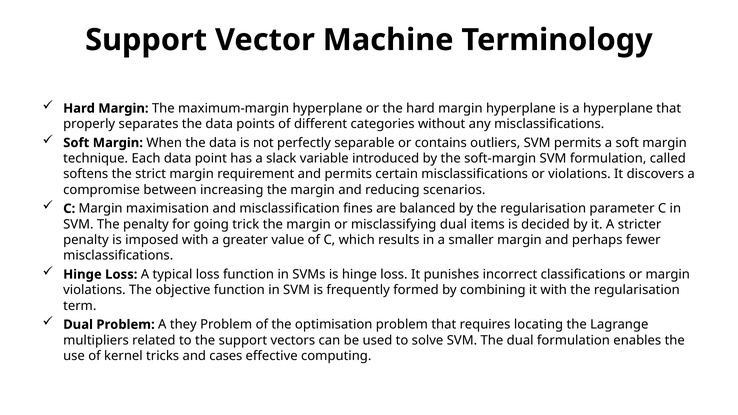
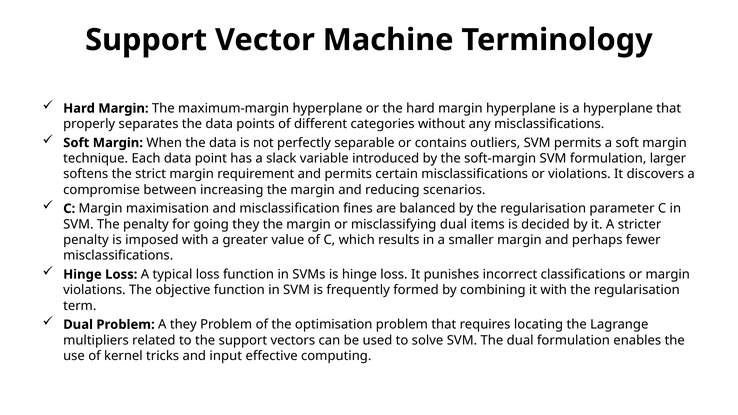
called: called -> larger
going trick: trick -> they
cases: cases -> input
